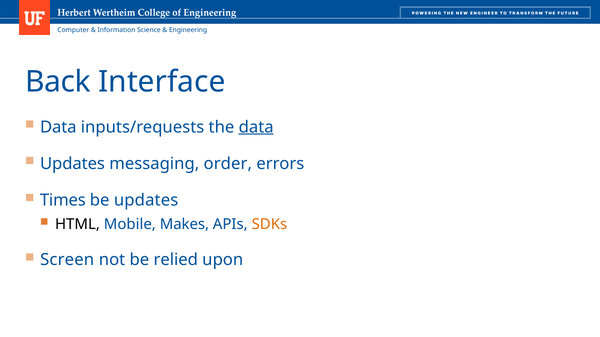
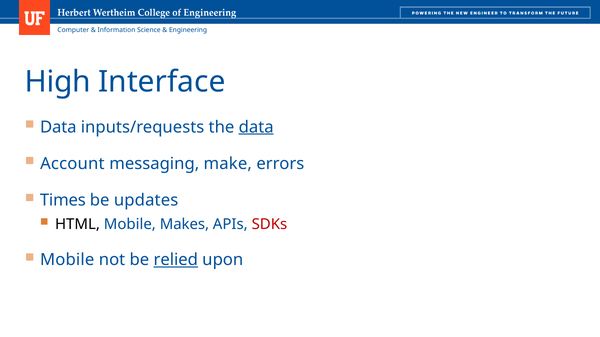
Back: Back -> High
Updates at (72, 164): Updates -> Account
order: order -> make
SDKs colour: orange -> red
Screen at (67, 260): Screen -> Mobile
relied underline: none -> present
